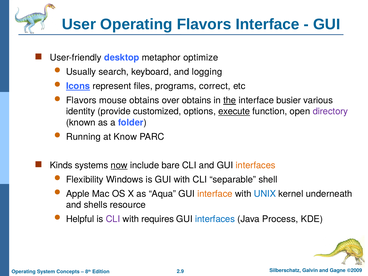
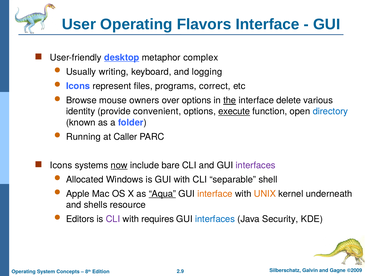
desktop underline: none -> present
optimize: optimize -> complex
search: search -> writing
Icons at (78, 86) underline: present -> none
Flavors at (81, 100): Flavors -> Browse
mouse obtains: obtains -> owners
over obtains: obtains -> options
busier: busier -> delete
customized: customized -> convenient
directory colour: purple -> blue
Know: Know -> Caller
Kinds at (61, 165): Kinds -> Icons
interfaces at (256, 165) colour: orange -> purple
Flexibility: Flexibility -> Allocated
Aqua underline: none -> present
UNIX colour: blue -> orange
Helpful: Helpful -> Editors
Process: Process -> Security
